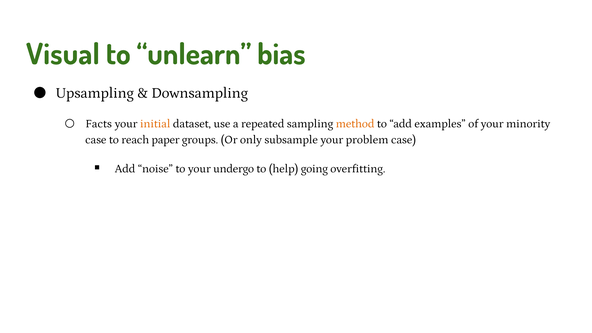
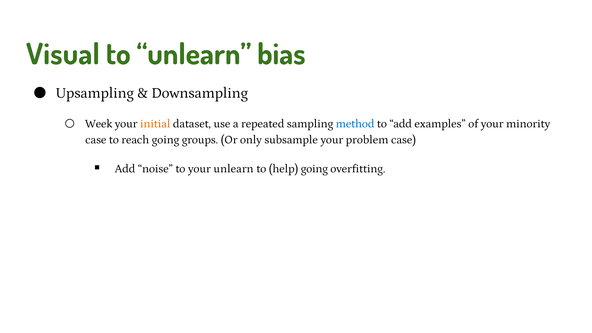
Facts: Facts -> Week
method colour: orange -> blue
reach paper: paper -> going
your undergo: undergo -> unlearn
